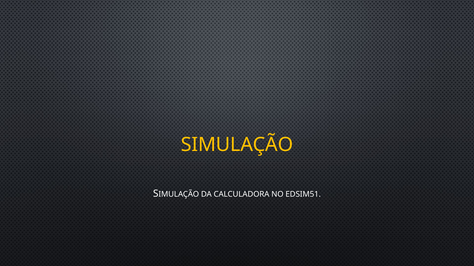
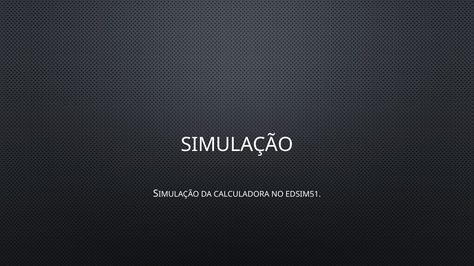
SIMULAÇÃO colour: yellow -> white
